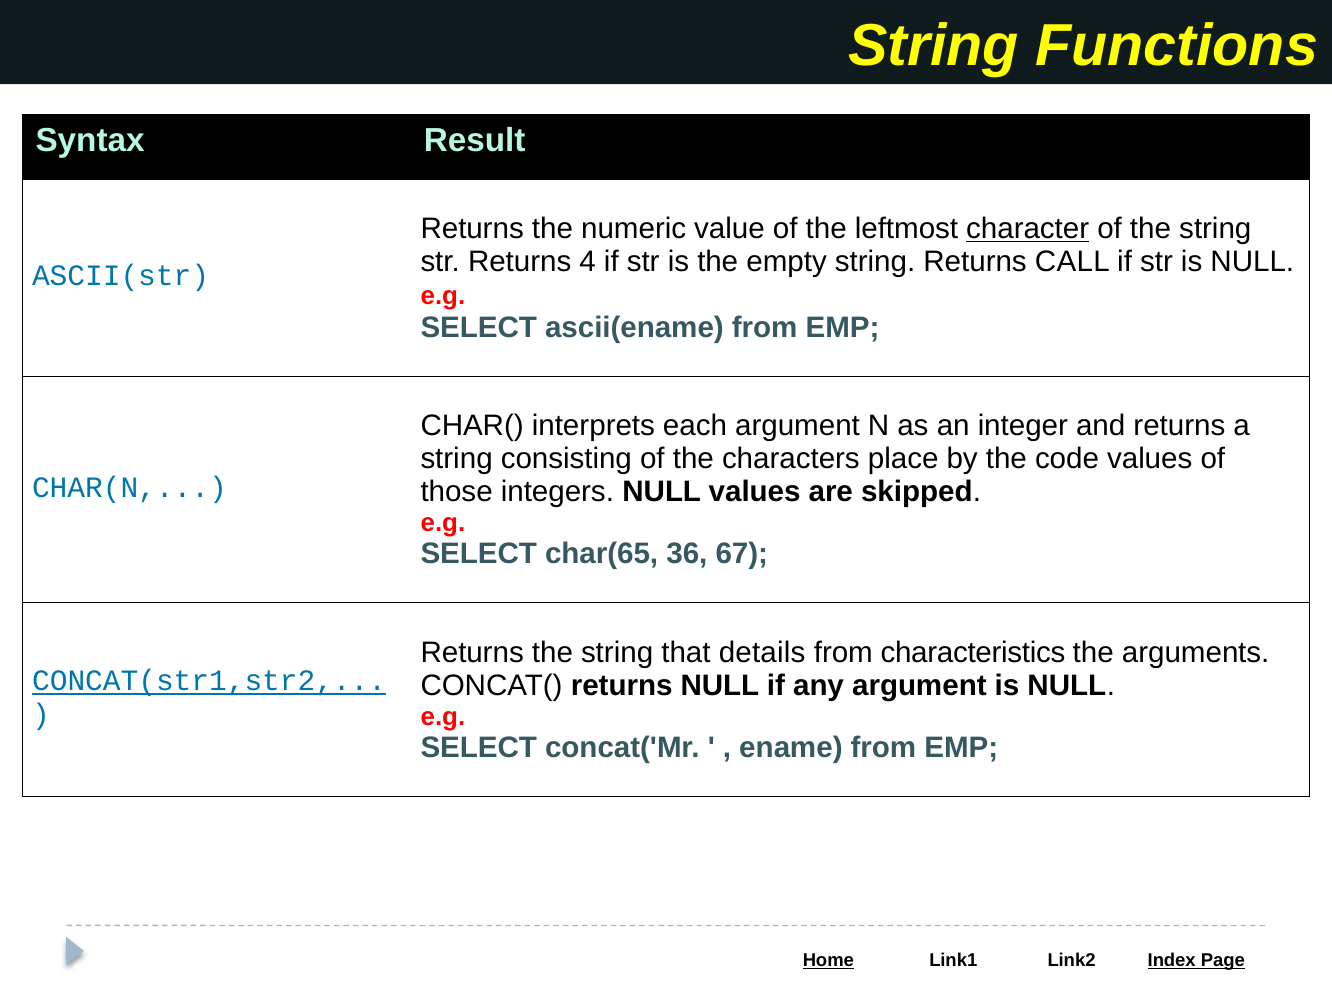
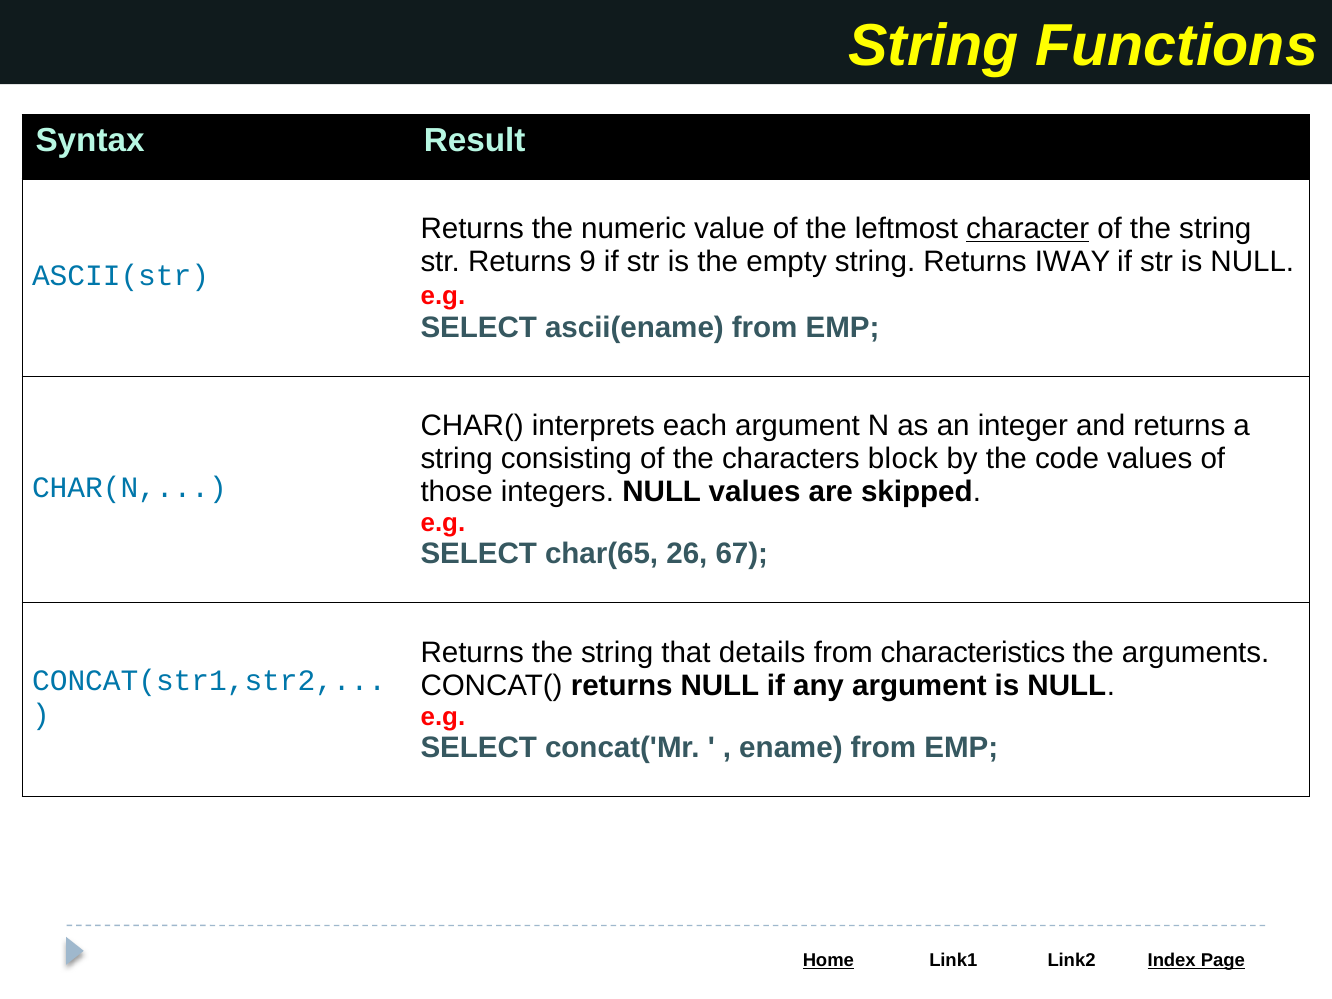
4: 4 -> 9
CALL: CALL -> IWAY
place: place -> block
36: 36 -> 26
CONCAT(str1,str2 underline: present -> none
